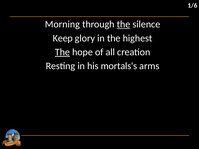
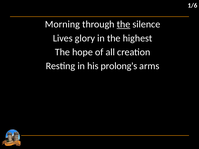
Keep: Keep -> Lives
The at (62, 52) underline: present -> none
mortals's: mortals's -> prolong's
